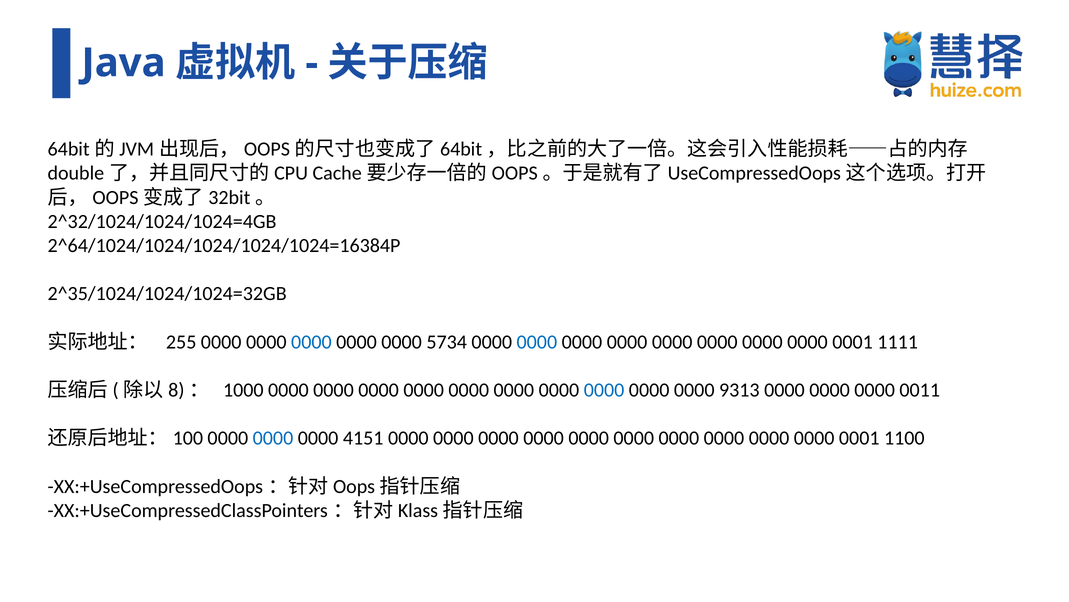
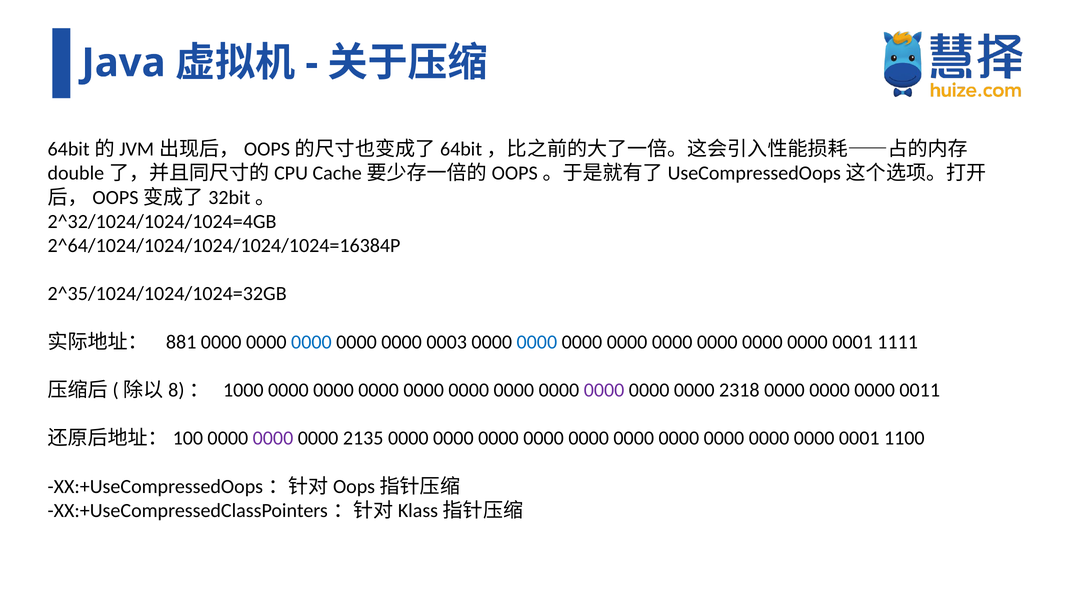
255: 255 -> 881
5734: 5734 -> 0003
0000 at (604, 390) colour: blue -> purple
9313: 9313 -> 2318
0000 at (273, 438) colour: blue -> purple
4151: 4151 -> 2135
